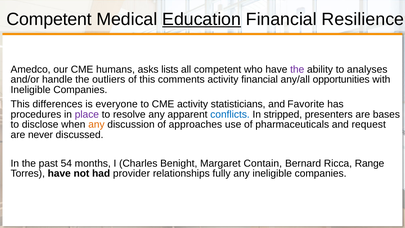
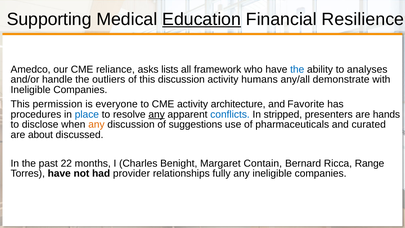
Competent at (49, 19): Competent -> Supporting
humans: humans -> reliance
all competent: competent -> framework
the at (297, 69) colour: purple -> blue
this comments: comments -> discussion
activity financial: financial -> humans
opportunities: opportunities -> demonstrate
differences: differences -> permission
statisticians: statisticians -> architecture
place colour: purple -> blue
any at (157, 114) underline: none -> present
bases: bases -> hands
approaches: approaches -> suggestions
request: request -> curated
never: never -> about
54: 54 -> 22
